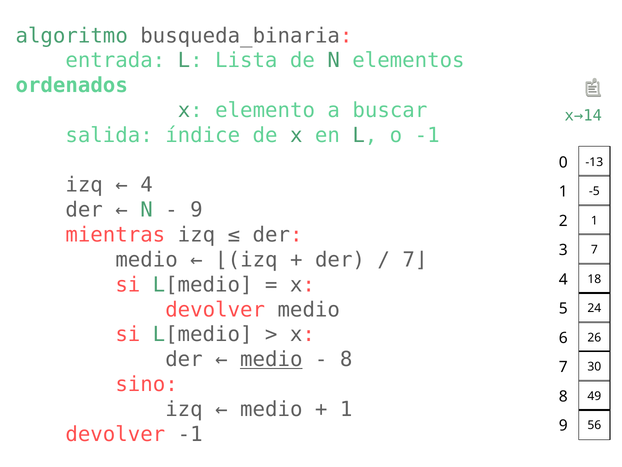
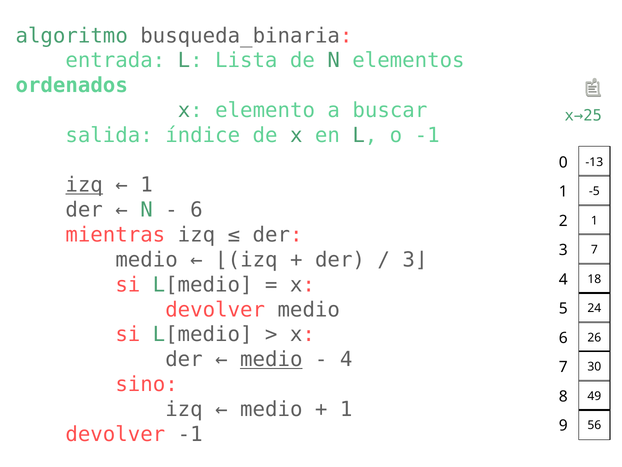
x→14: x→14 -> x→25
izq at (84, 185) underline: none -> present
4 at (147, 185): 4 -> 1
9 at (196, 210): 9 -> 6
7⌋: 7⌋ -> 3⌋
8 at (346, 359): 8 -> 4
